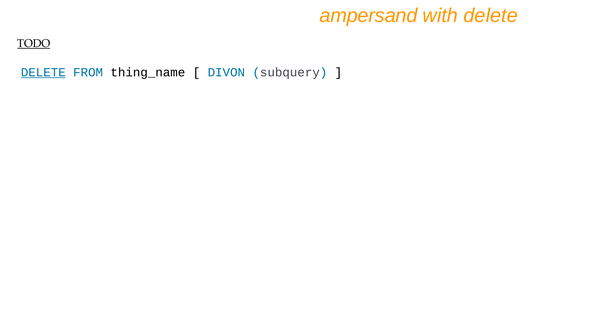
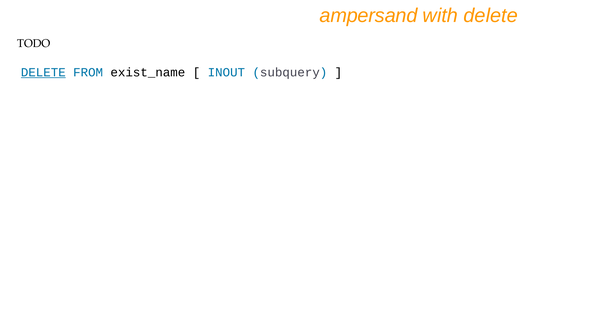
TODO underline: present -> none
thing_name: thing_name -> exist_name
DIVON: DIVON -> INOUT
